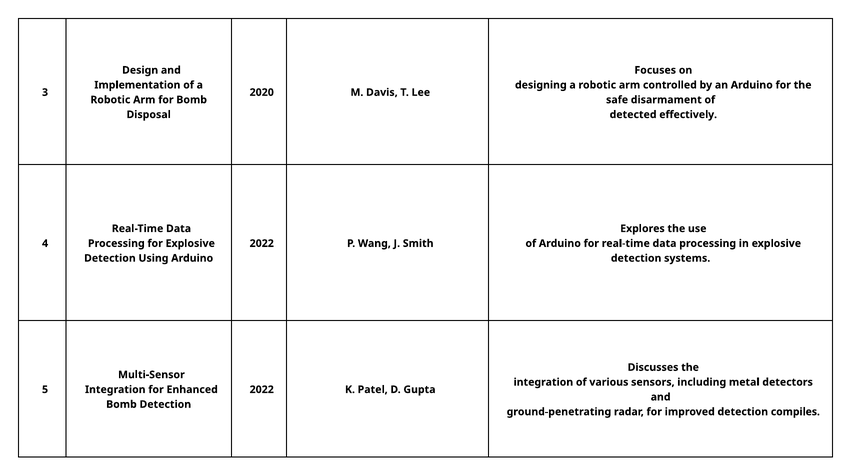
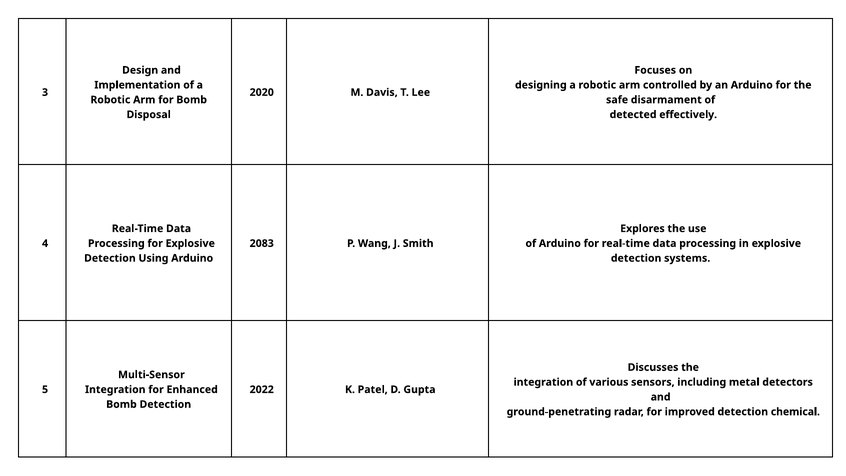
2022 at (262, 243): 2022 -> 2083
compiles: compiles -> chemical
